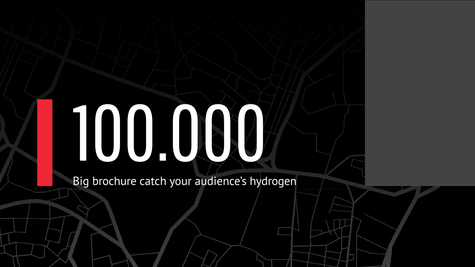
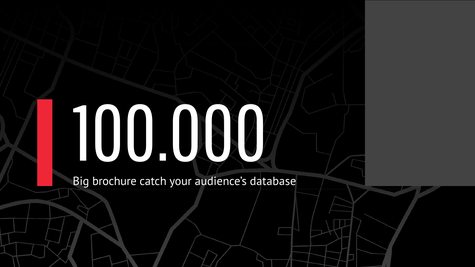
hydrogen: hydrogen -> database
